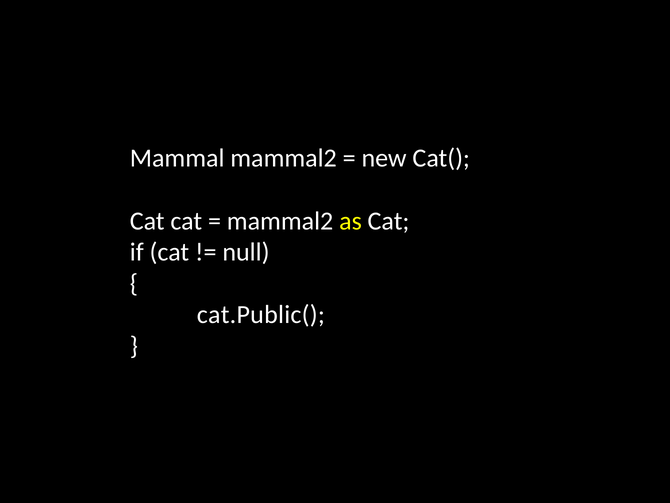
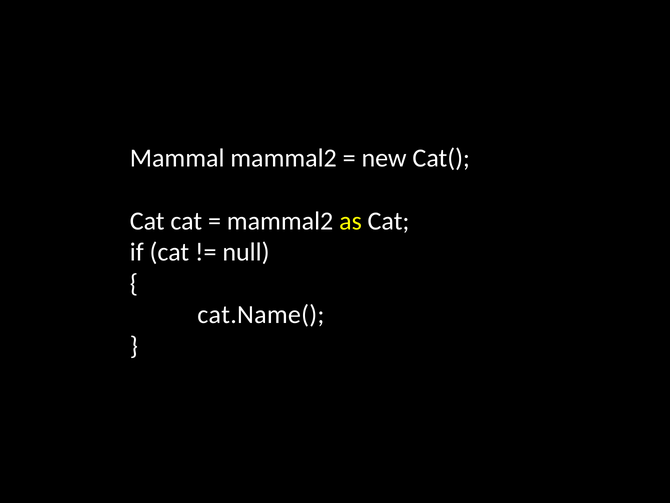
cat.Public(: cat.Public( -> cat.Name(
